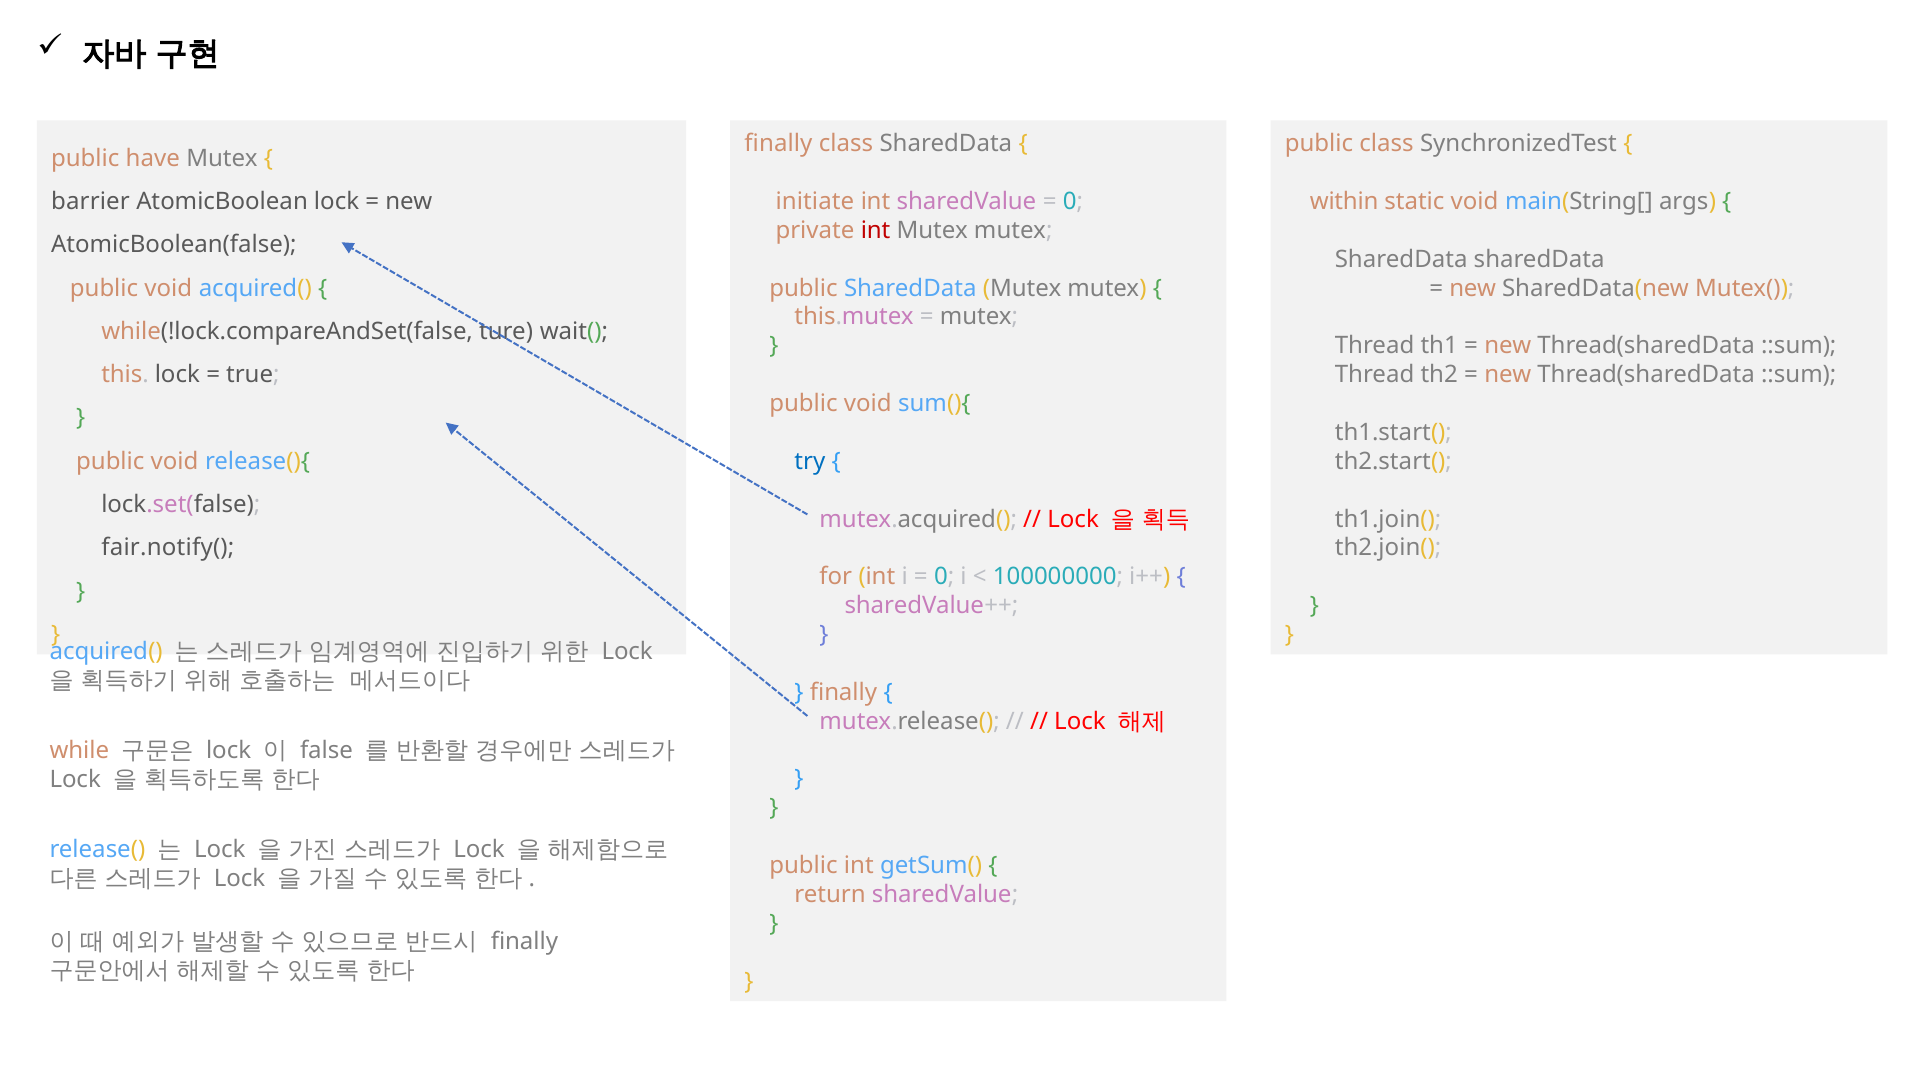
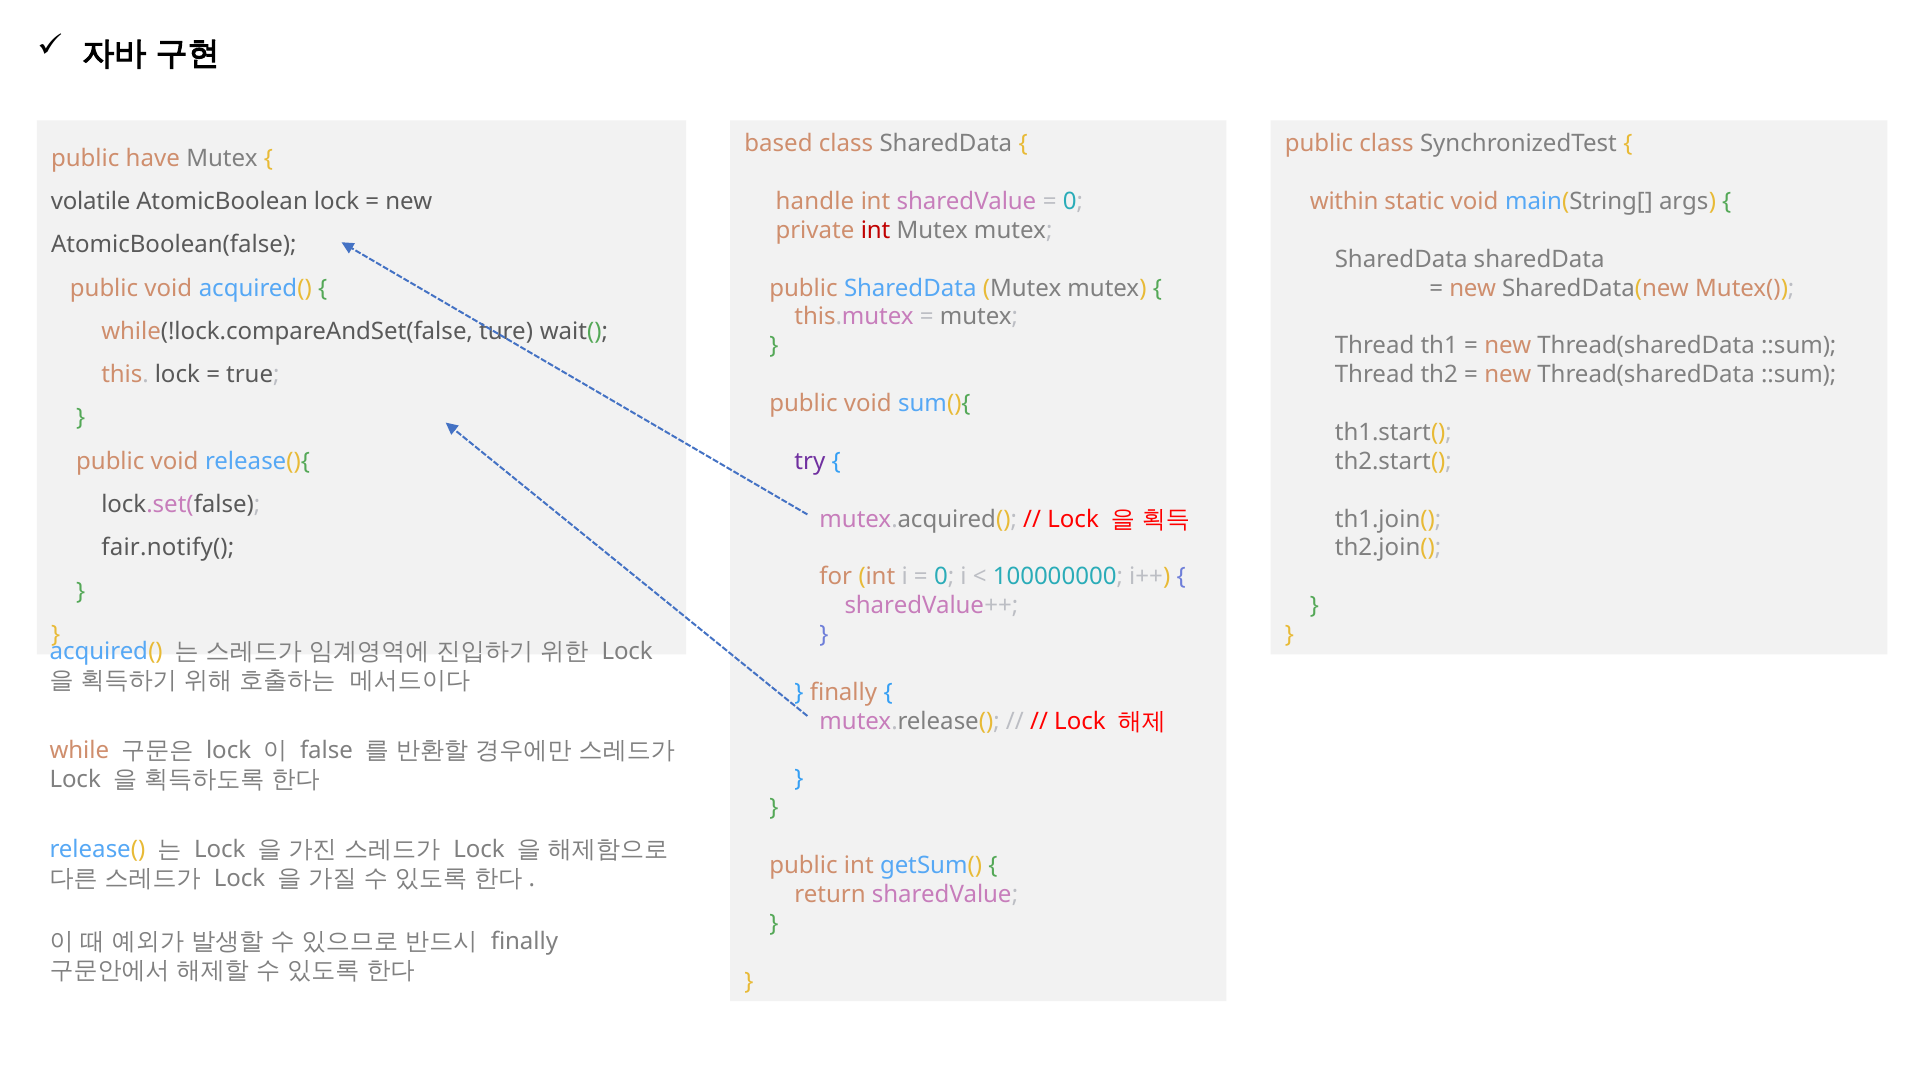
finally at (778, 144): finally -> based
barrier: barrier -> volatile
initiate: initiate -> handle
try colour: blue -> purple
